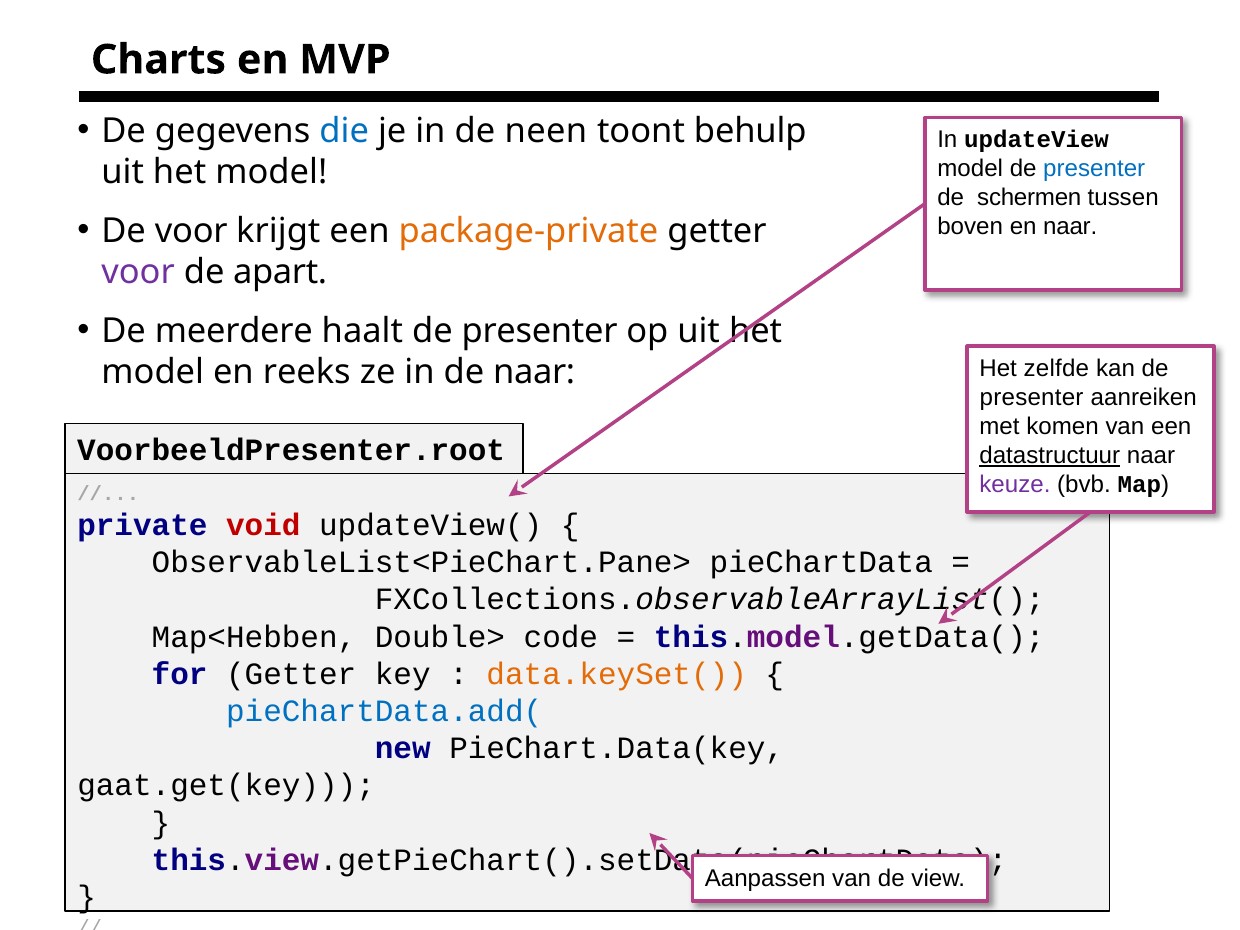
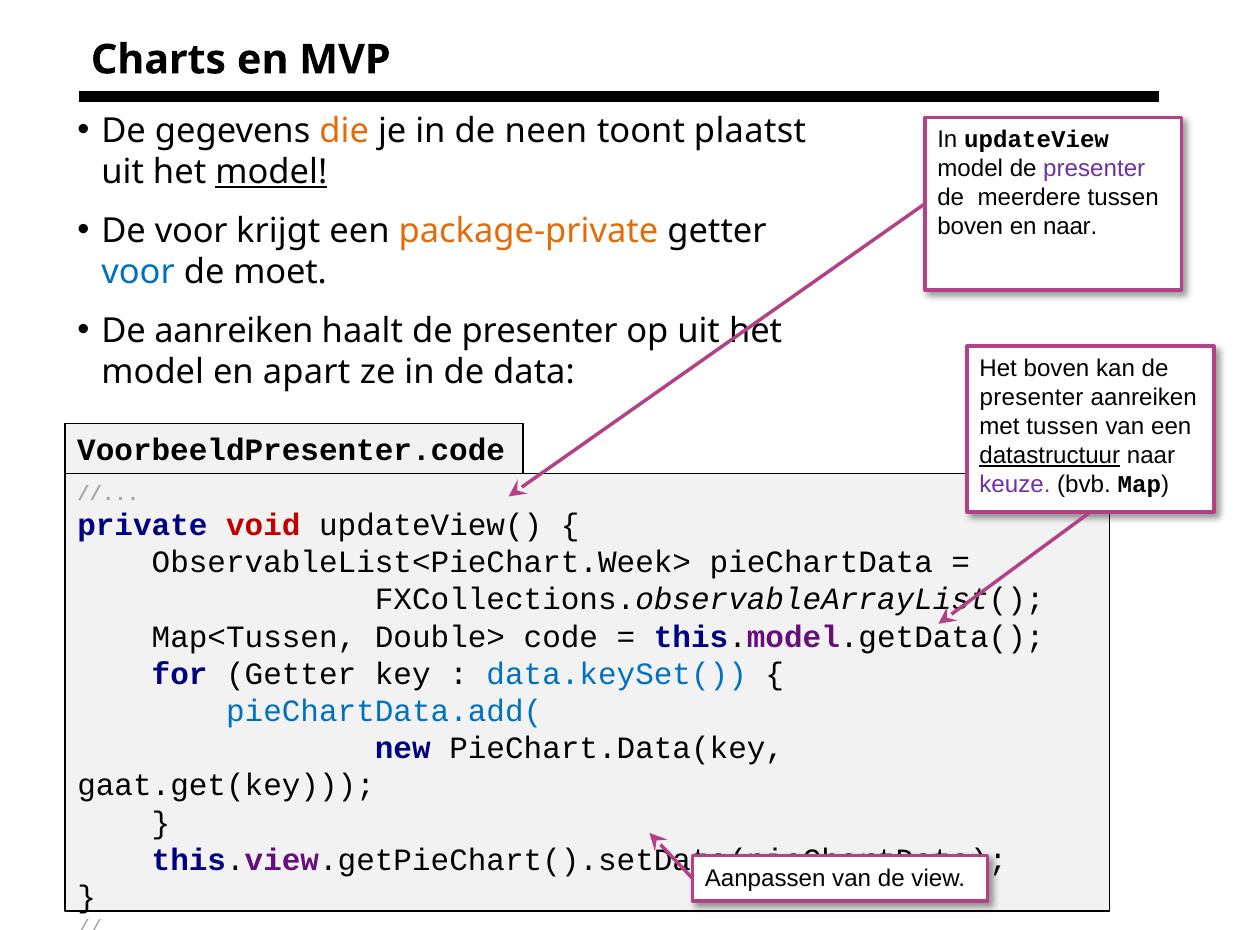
die colour: blue -> orange
behulp: behulp -> plaatst
presenter at (1094, 169) colour: blue -> purple
model at (271, 172) underline: none -> present
schermen: schermen -> meerdere
voor at (138, 272) colour: purple -> blue
apart: apart -> moet
De meerdere: meerdere -> aanreiken
Het zelfde: zelfde -> boven
reeks: reeks -> apart
de naar: naar -> data
met komen: komen -> tussen
VoorbeeldPresenter.root: VoorbeeldPresenter.root -> VoorbeeldPresenter.code
ObservableList<PieChart.Pane>: ObservableList<PieChart.Pane> -> ObservableList<PieChart.Week>
Map<Hebben: Map<Hebben -> Map<Tussen
data.keySet( colour: orange -> blue
